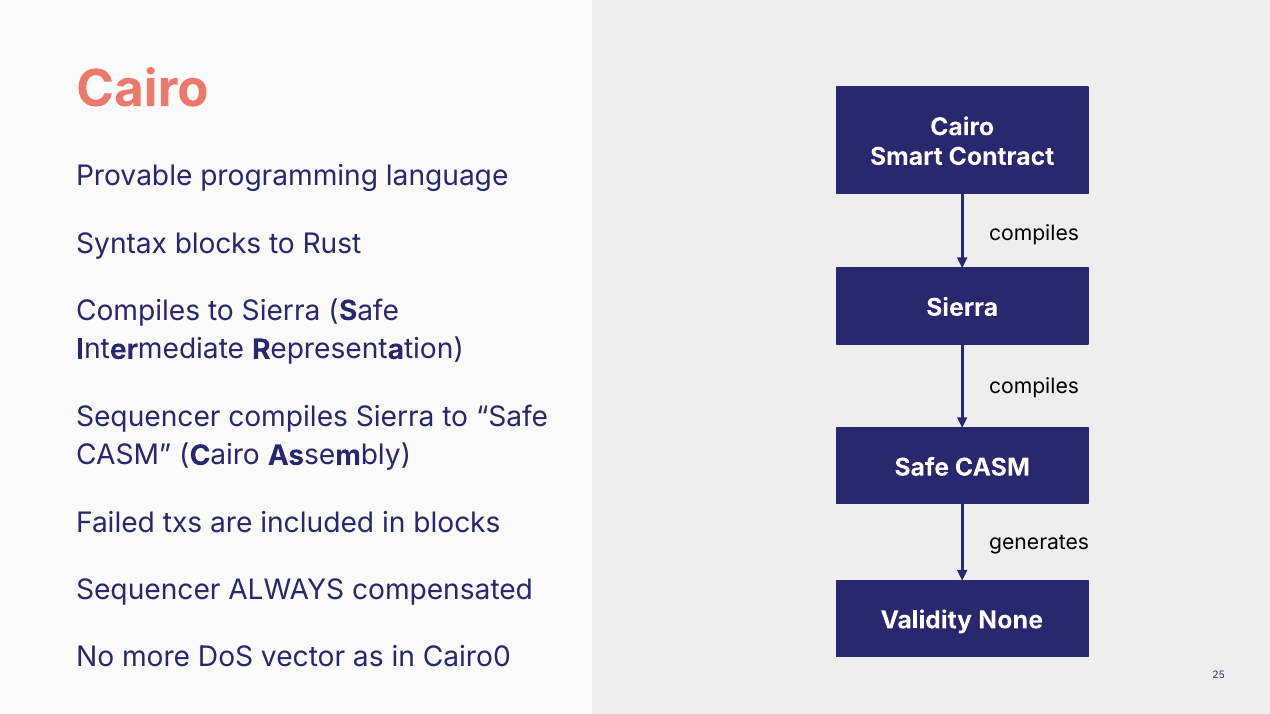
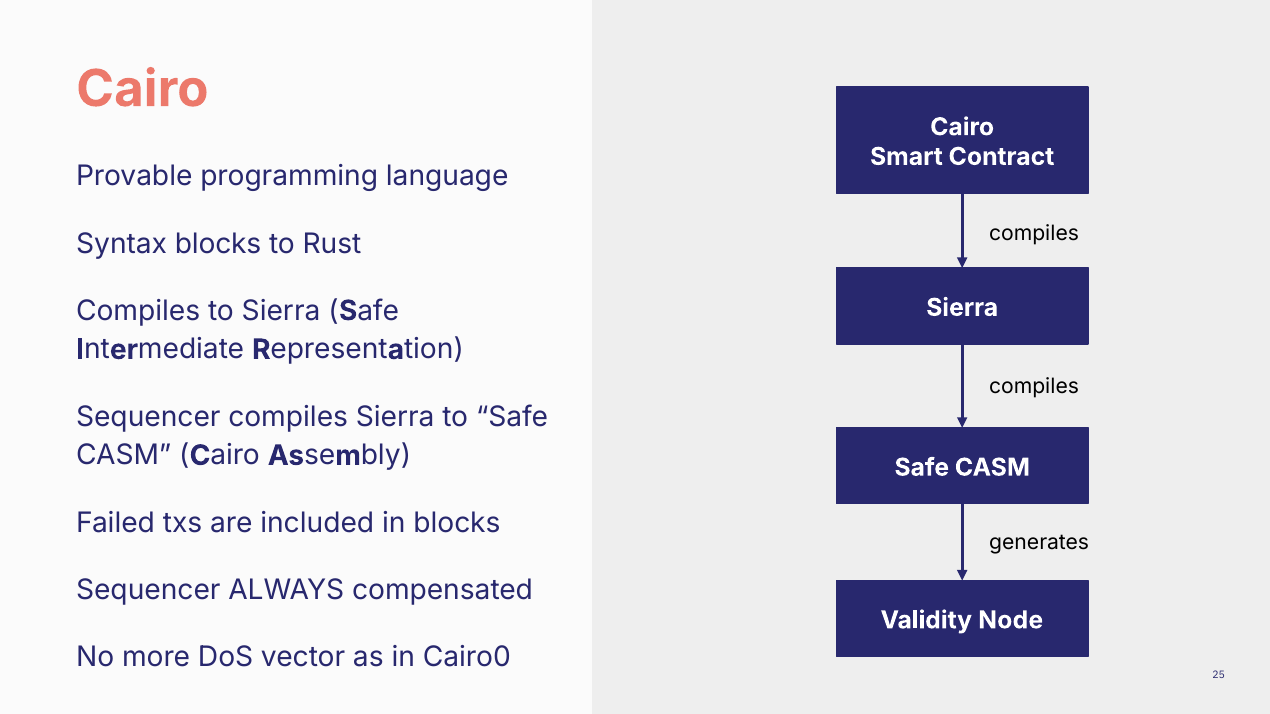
None: None -> Node
